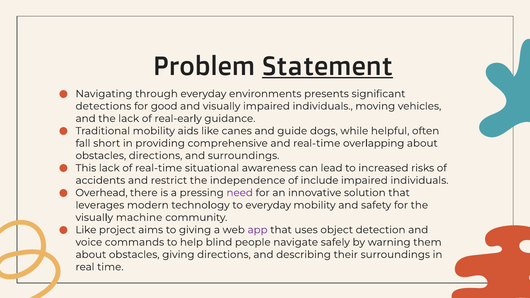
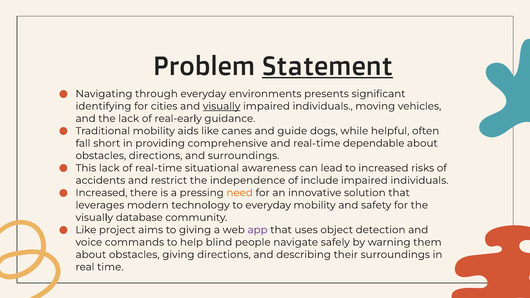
detections: detections -> identifying
good: good -> cities
visually at (222, 106) underline: none -> present
overlapping: overlapping -> dependable
Overhead at (101, 193): Overhead -> Increased
need colour: purple -> orange
machine: machine -> database
